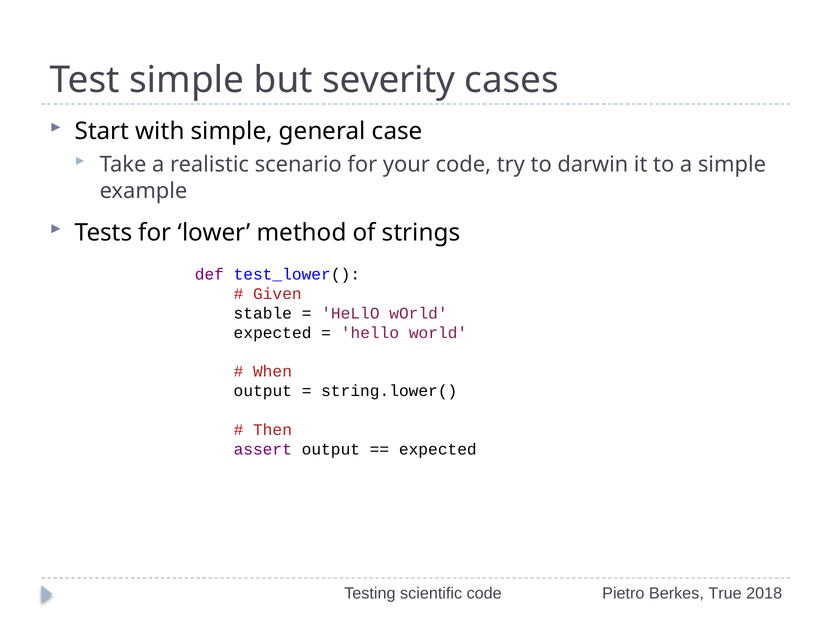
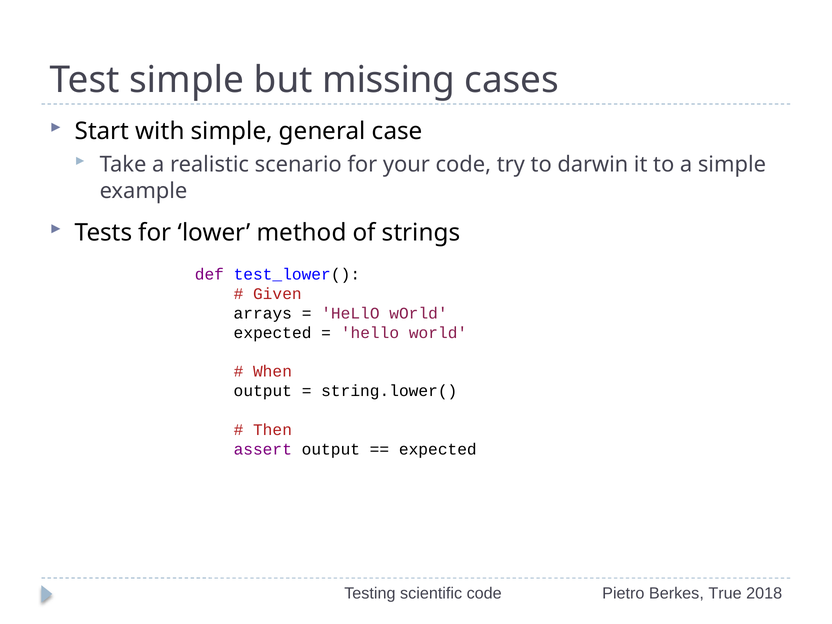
severity: severity -> missing
stable: stable -> arrays
